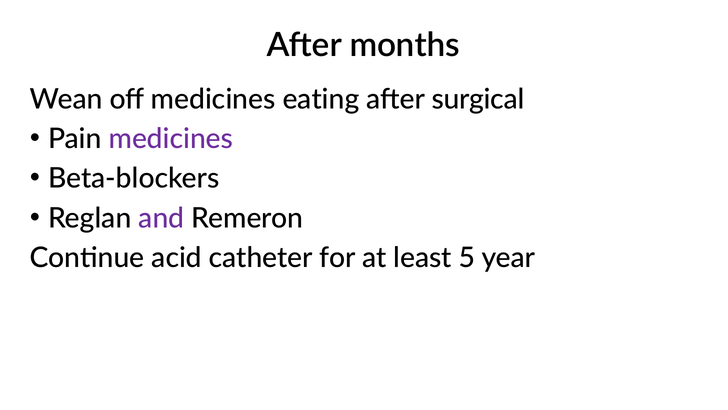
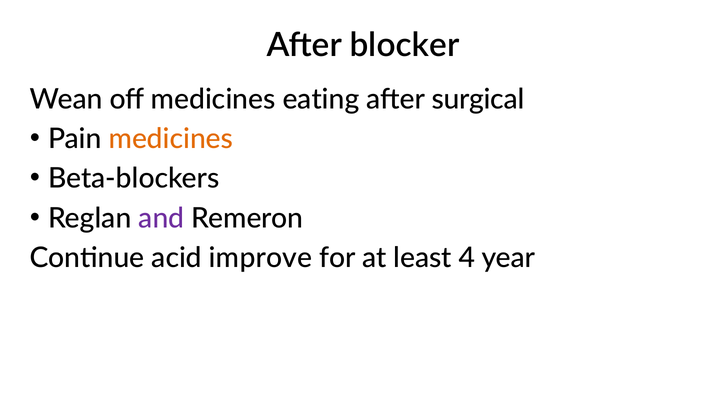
months: months -> blocker
medicines at (171, 139) colour: purple -> orange
catheter: catheter -> improve
5: 5 -> 4
